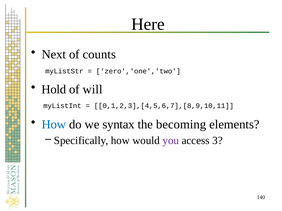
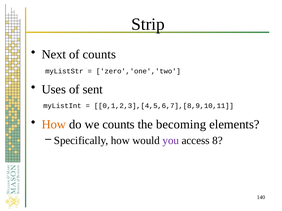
Here: Here -> Strip
Hold: Hold -> Uses
will: will -> sent
How at (54, 125) colour: blue -> orange
we syntax: syntax -> counts
3: 3 -> 8
